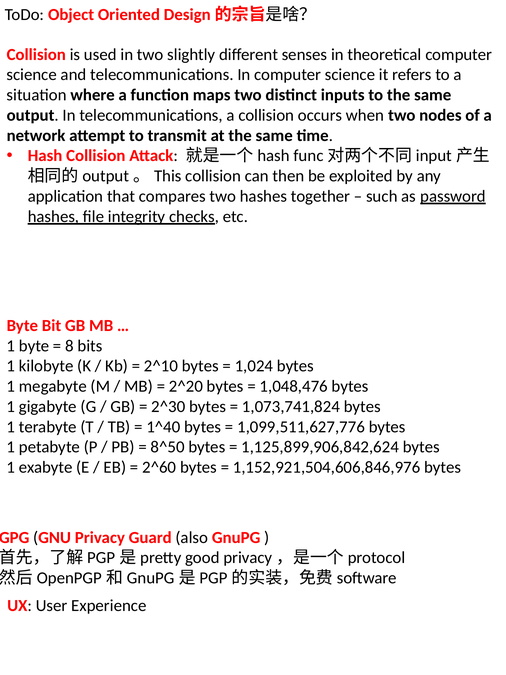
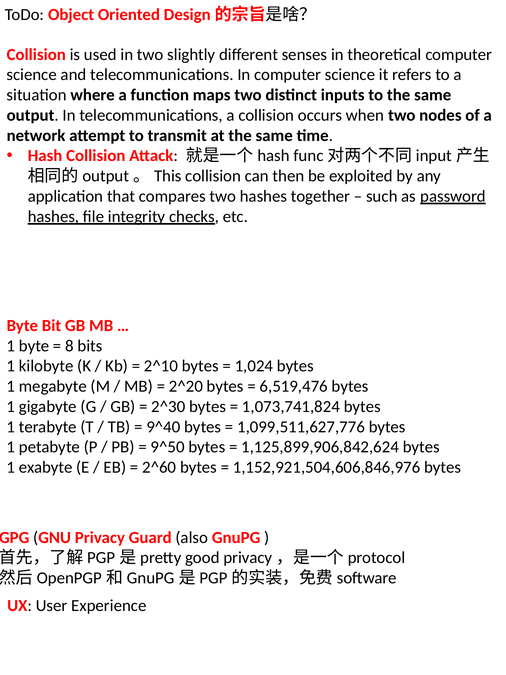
1,048,476: 1,048,476 -> 6,519,476
1^40: 1^40 -> 9^40
8^50: 8^50 -> 9^50
